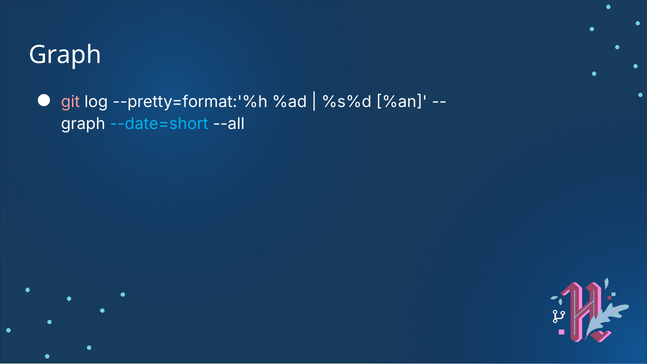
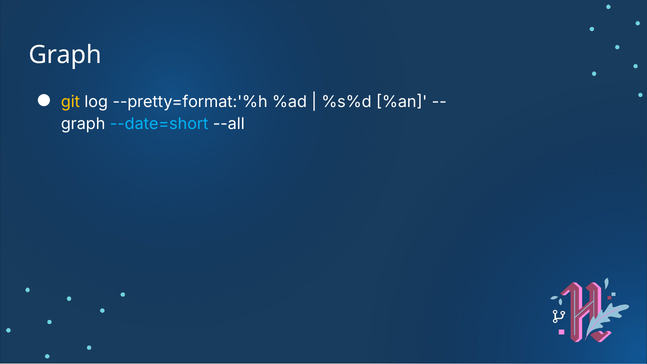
git colour: pink -> yellow
